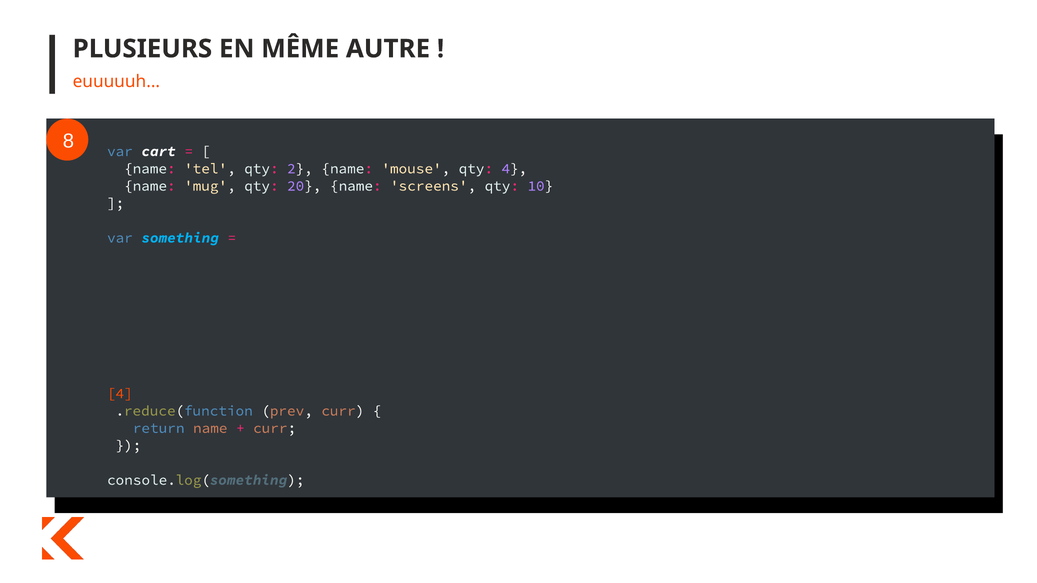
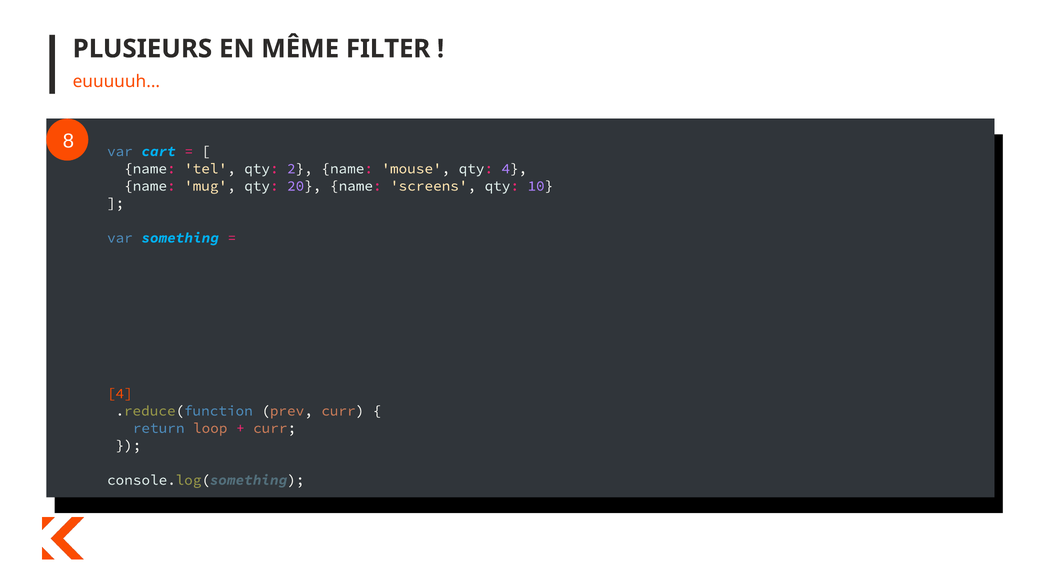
AUTRE: AUTRE -> FILTER
cart colour: white -> light blue
return name: name -> loop
